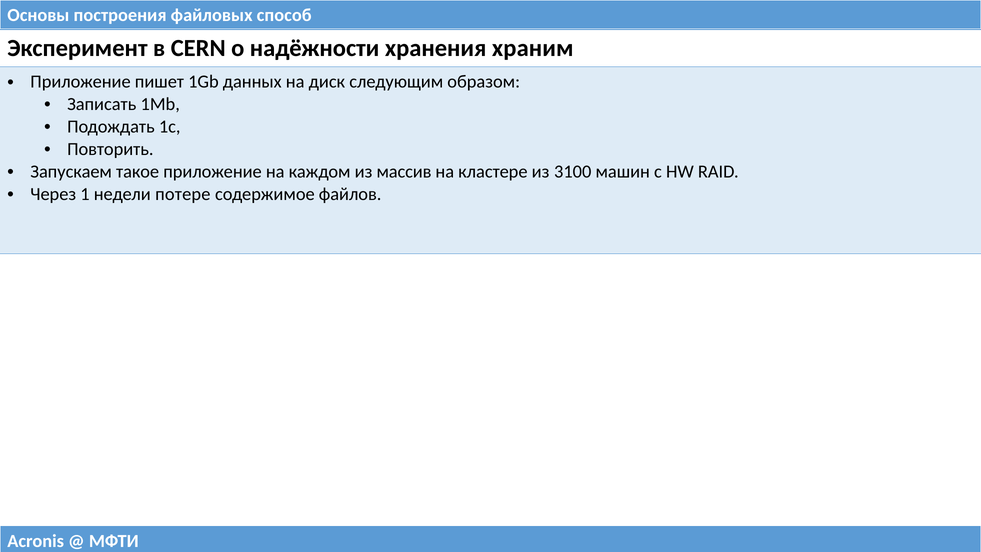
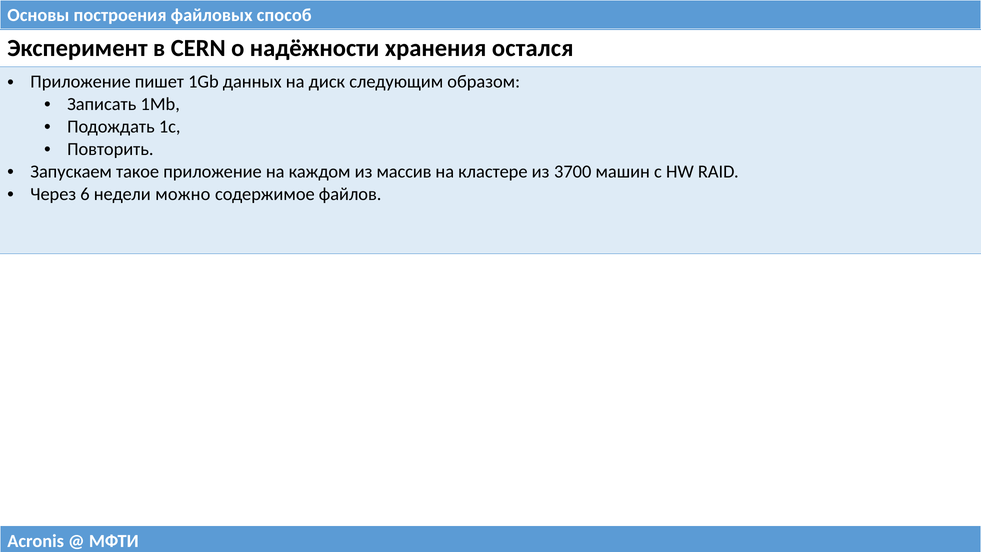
храним: храним -> остался
3100: 3100 -> 3700
1: 1 -> 6
потере: потере -> можно
